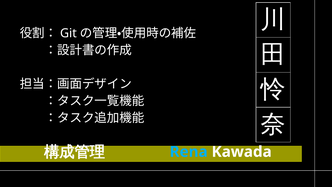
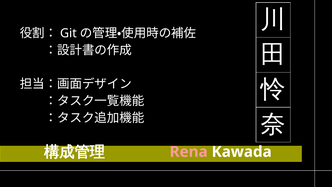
Rena colour: light blue -> pink
